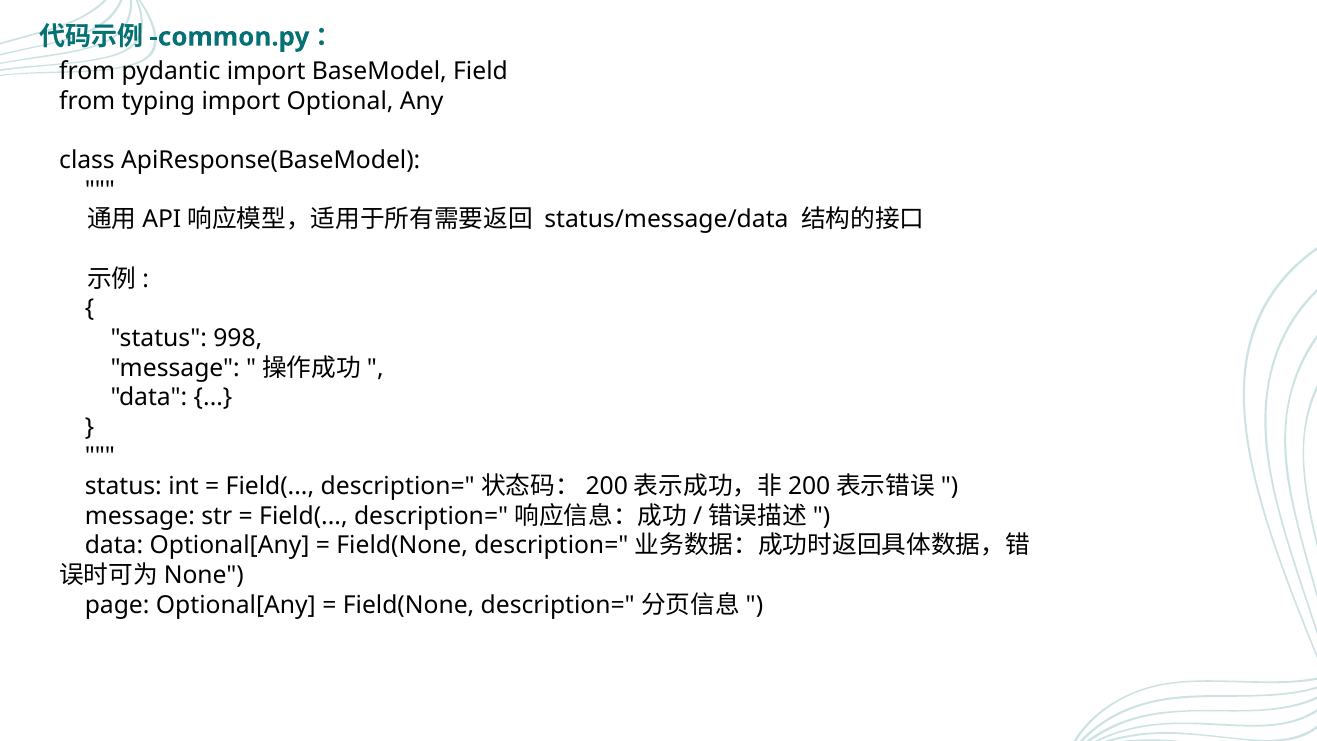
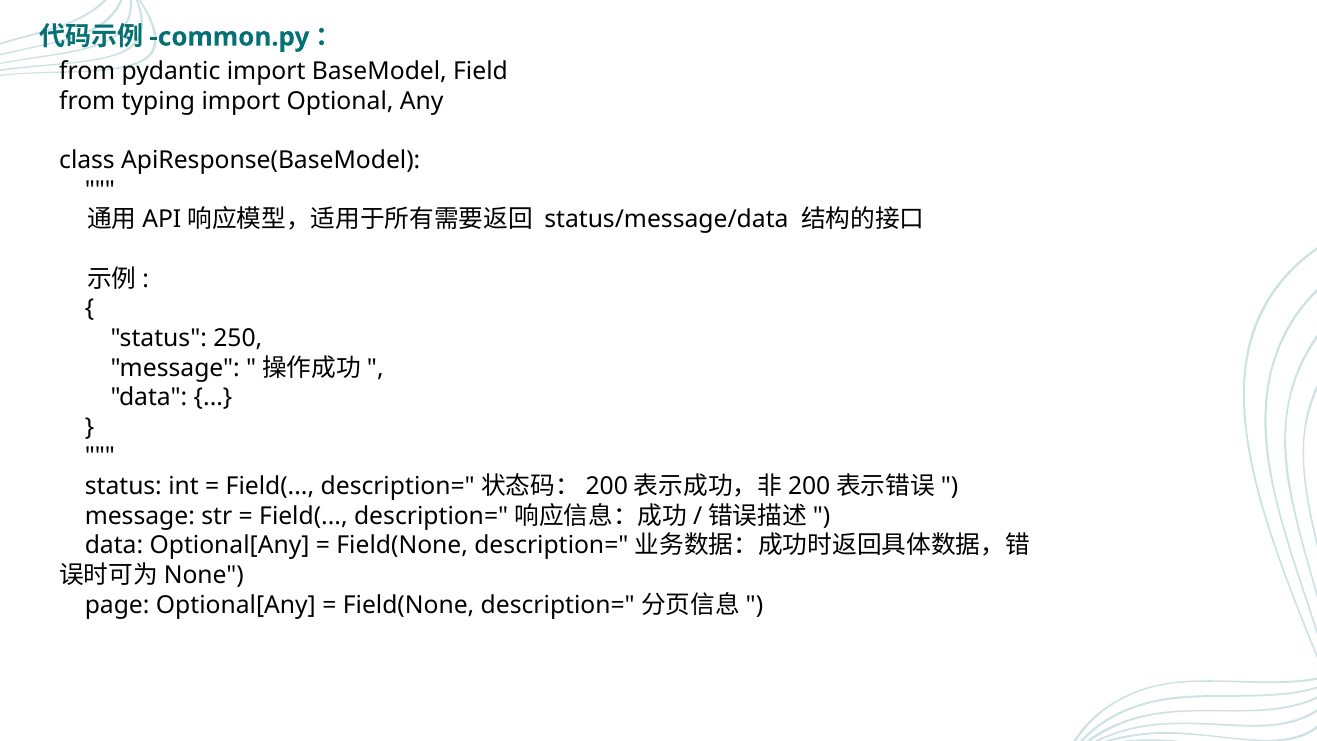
998: 998 -> 250
